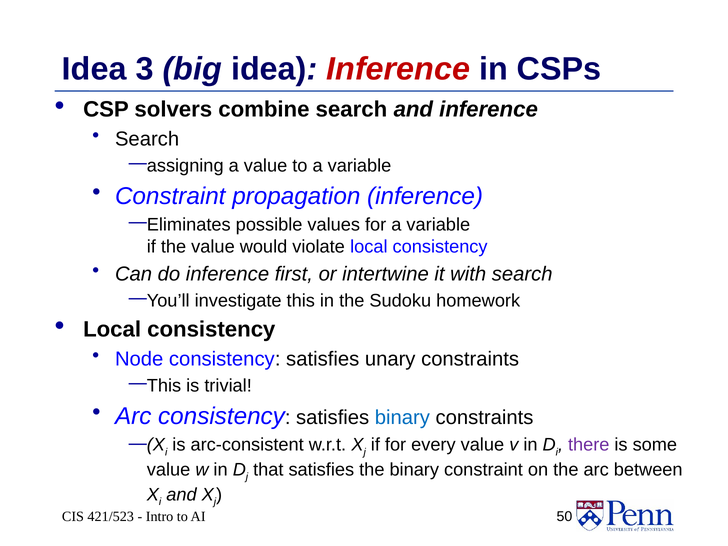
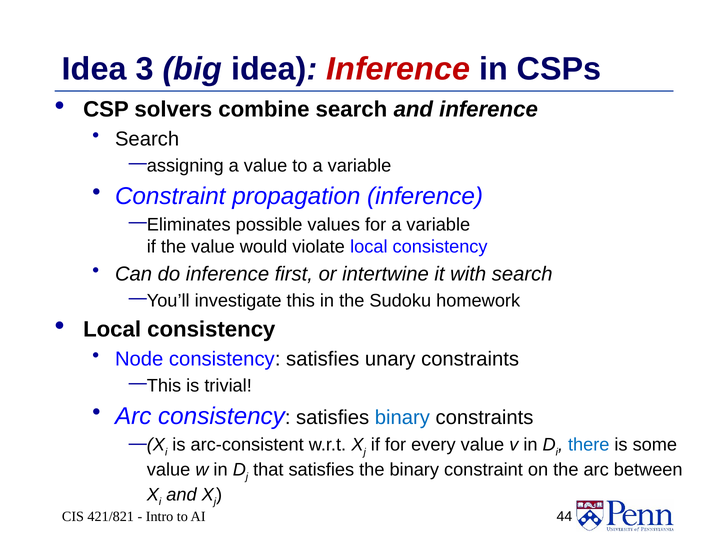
there colour: purple -> blue
421/523: 421/523 -> 421/821
50: 50 -> 44
